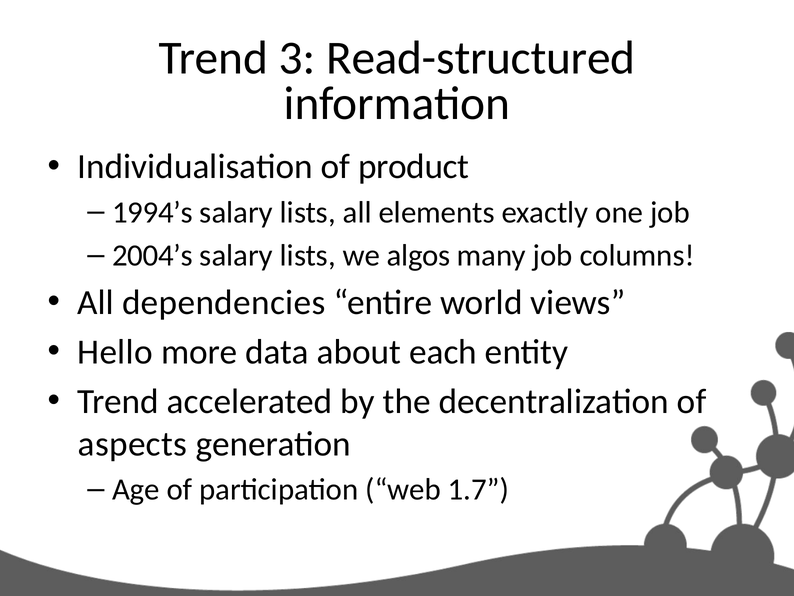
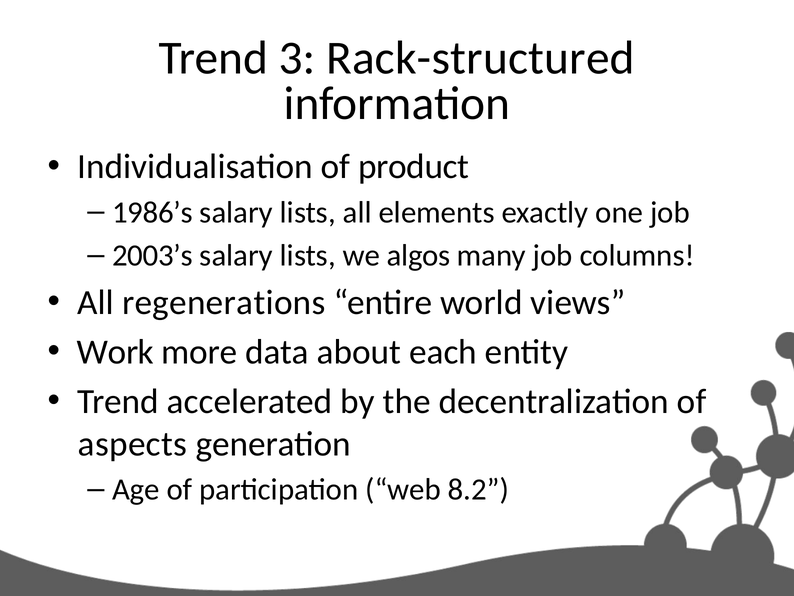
Read-structured: Read-structured -> Rack-structured
1994’s: 1994’s -> 1986’s
2004’s: 2004’s -> 2003’s
dependencies: dependencies -> regenerations
Hello: Hello -> Work
1.7: 1.7 -> 8.2
